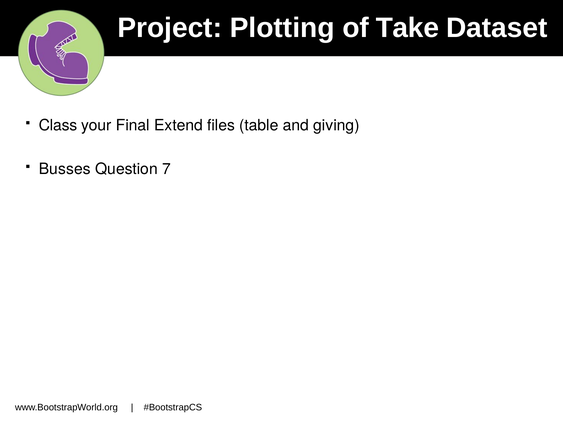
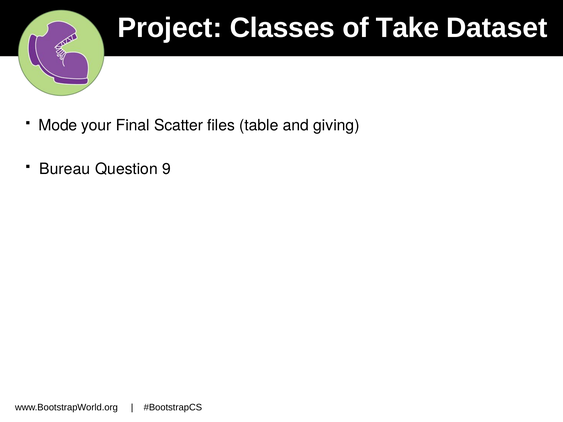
Plotting: Plotting -> Classes
Class: Class -> Mode
Extend: Extend -> Scatter
Busses: Busses -> Bureau
7: 7 -> 9
